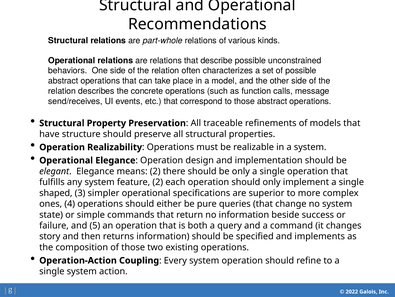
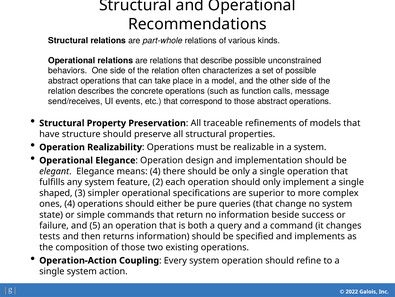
means 2: 2 -> 4
story: story -> tests
